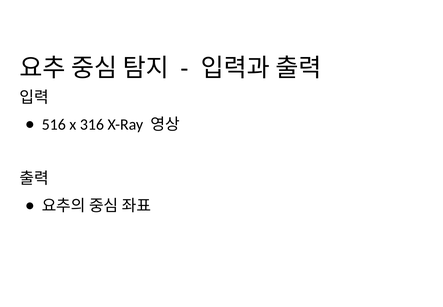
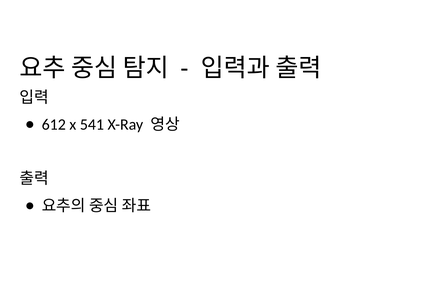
516: 516 -> 612
316: 316 -> 541
